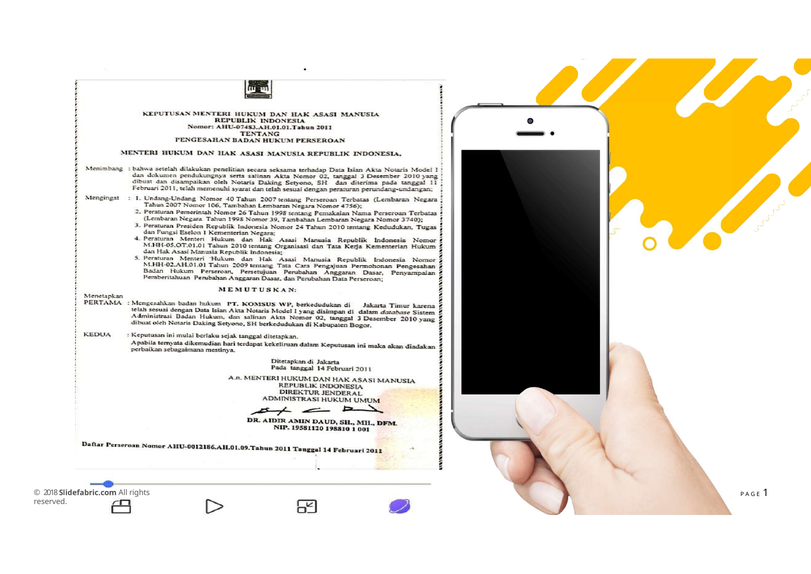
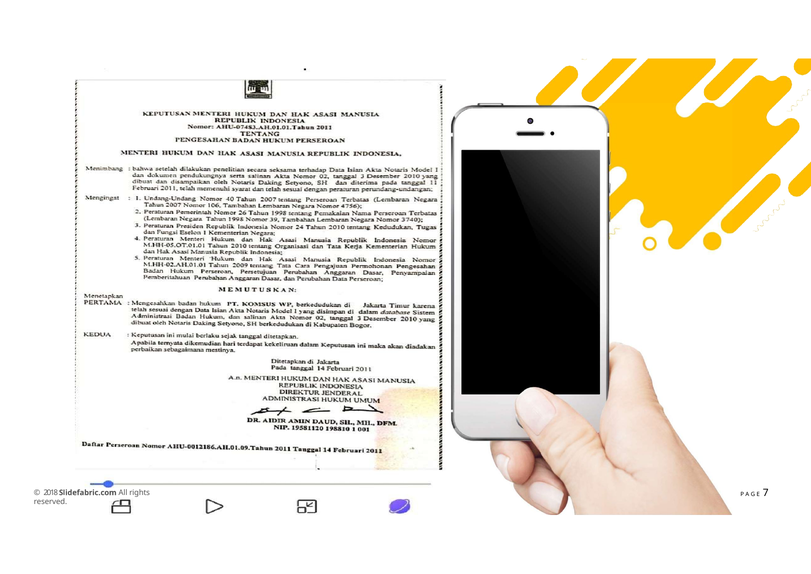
1: 1 -> 7
